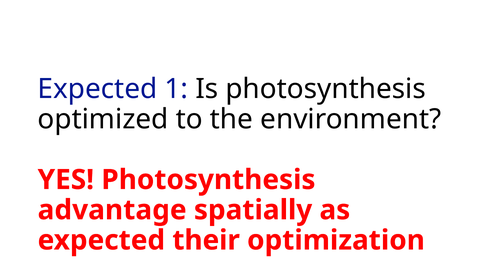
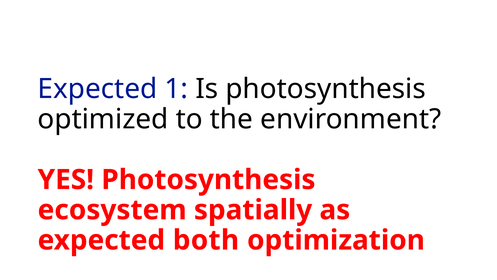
advantage: advantage -> ecosystem
their: their -> both
